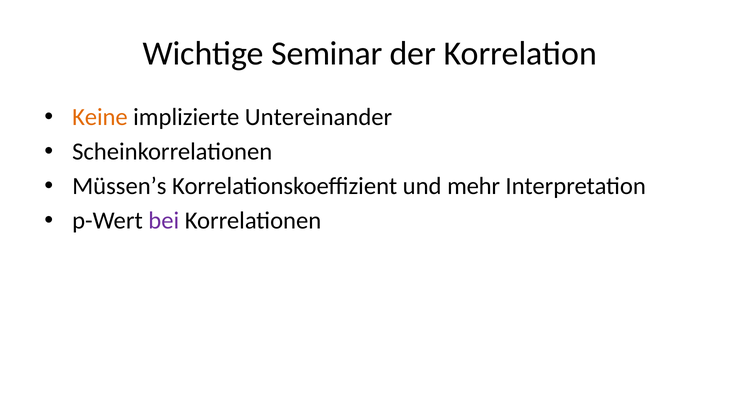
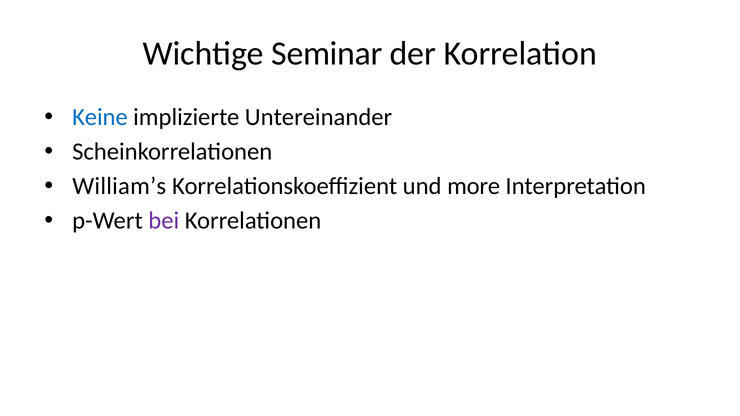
Keine colour: orange -> blue
Müssen’s: Müssen’s -> William’s
mehr: mehr -> more
